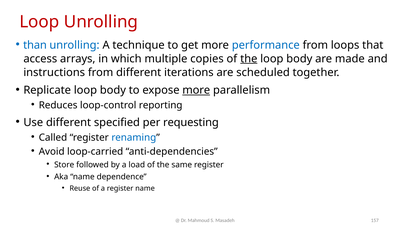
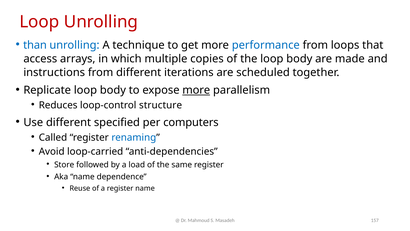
the at (249, 59) underline: present -> none
reporting: reporting -> structure
requesting: requesting -> computers
